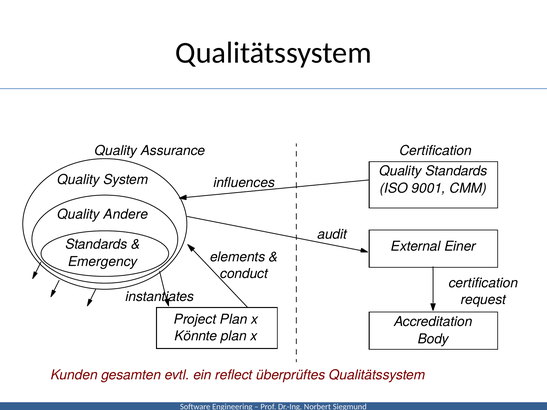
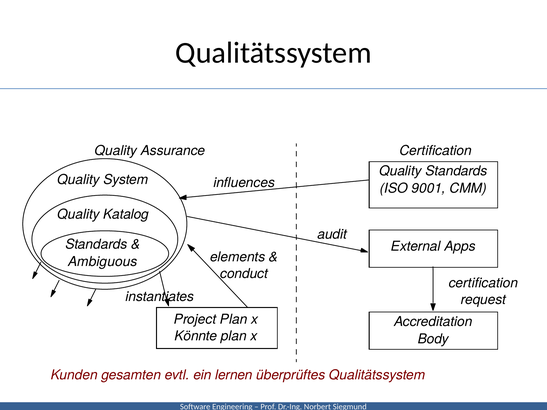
Andere: Andere -> Katalog
Einer: Einer -> Apps
Emergency: Emergency -> Ambiguous
reflect: reflect -> lernen
